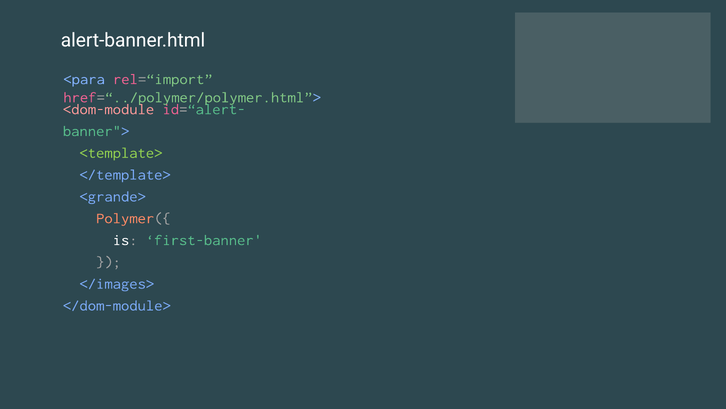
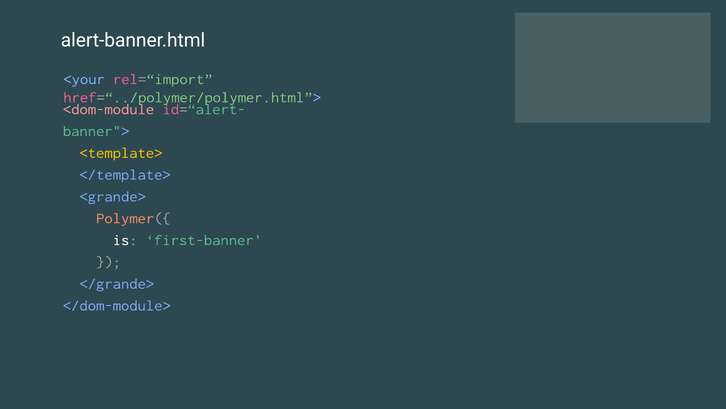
<para: <para -> <your
<template> colour: light green -> yellow
</images>: </images> -> </grande>
